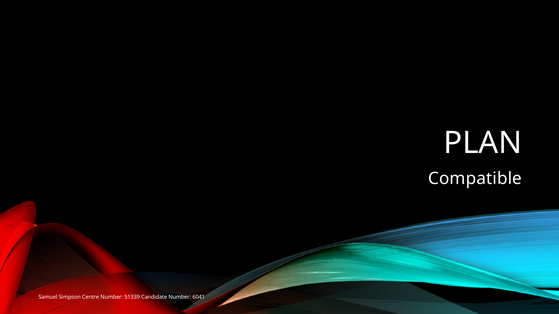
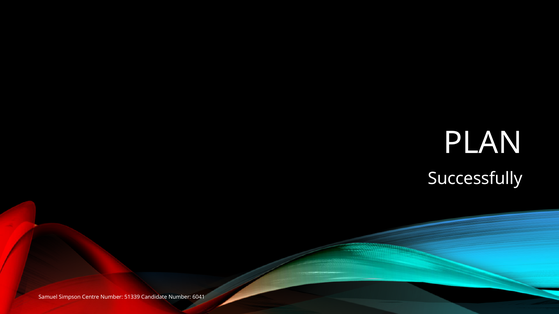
Compatible: Compatible -> Successfully
